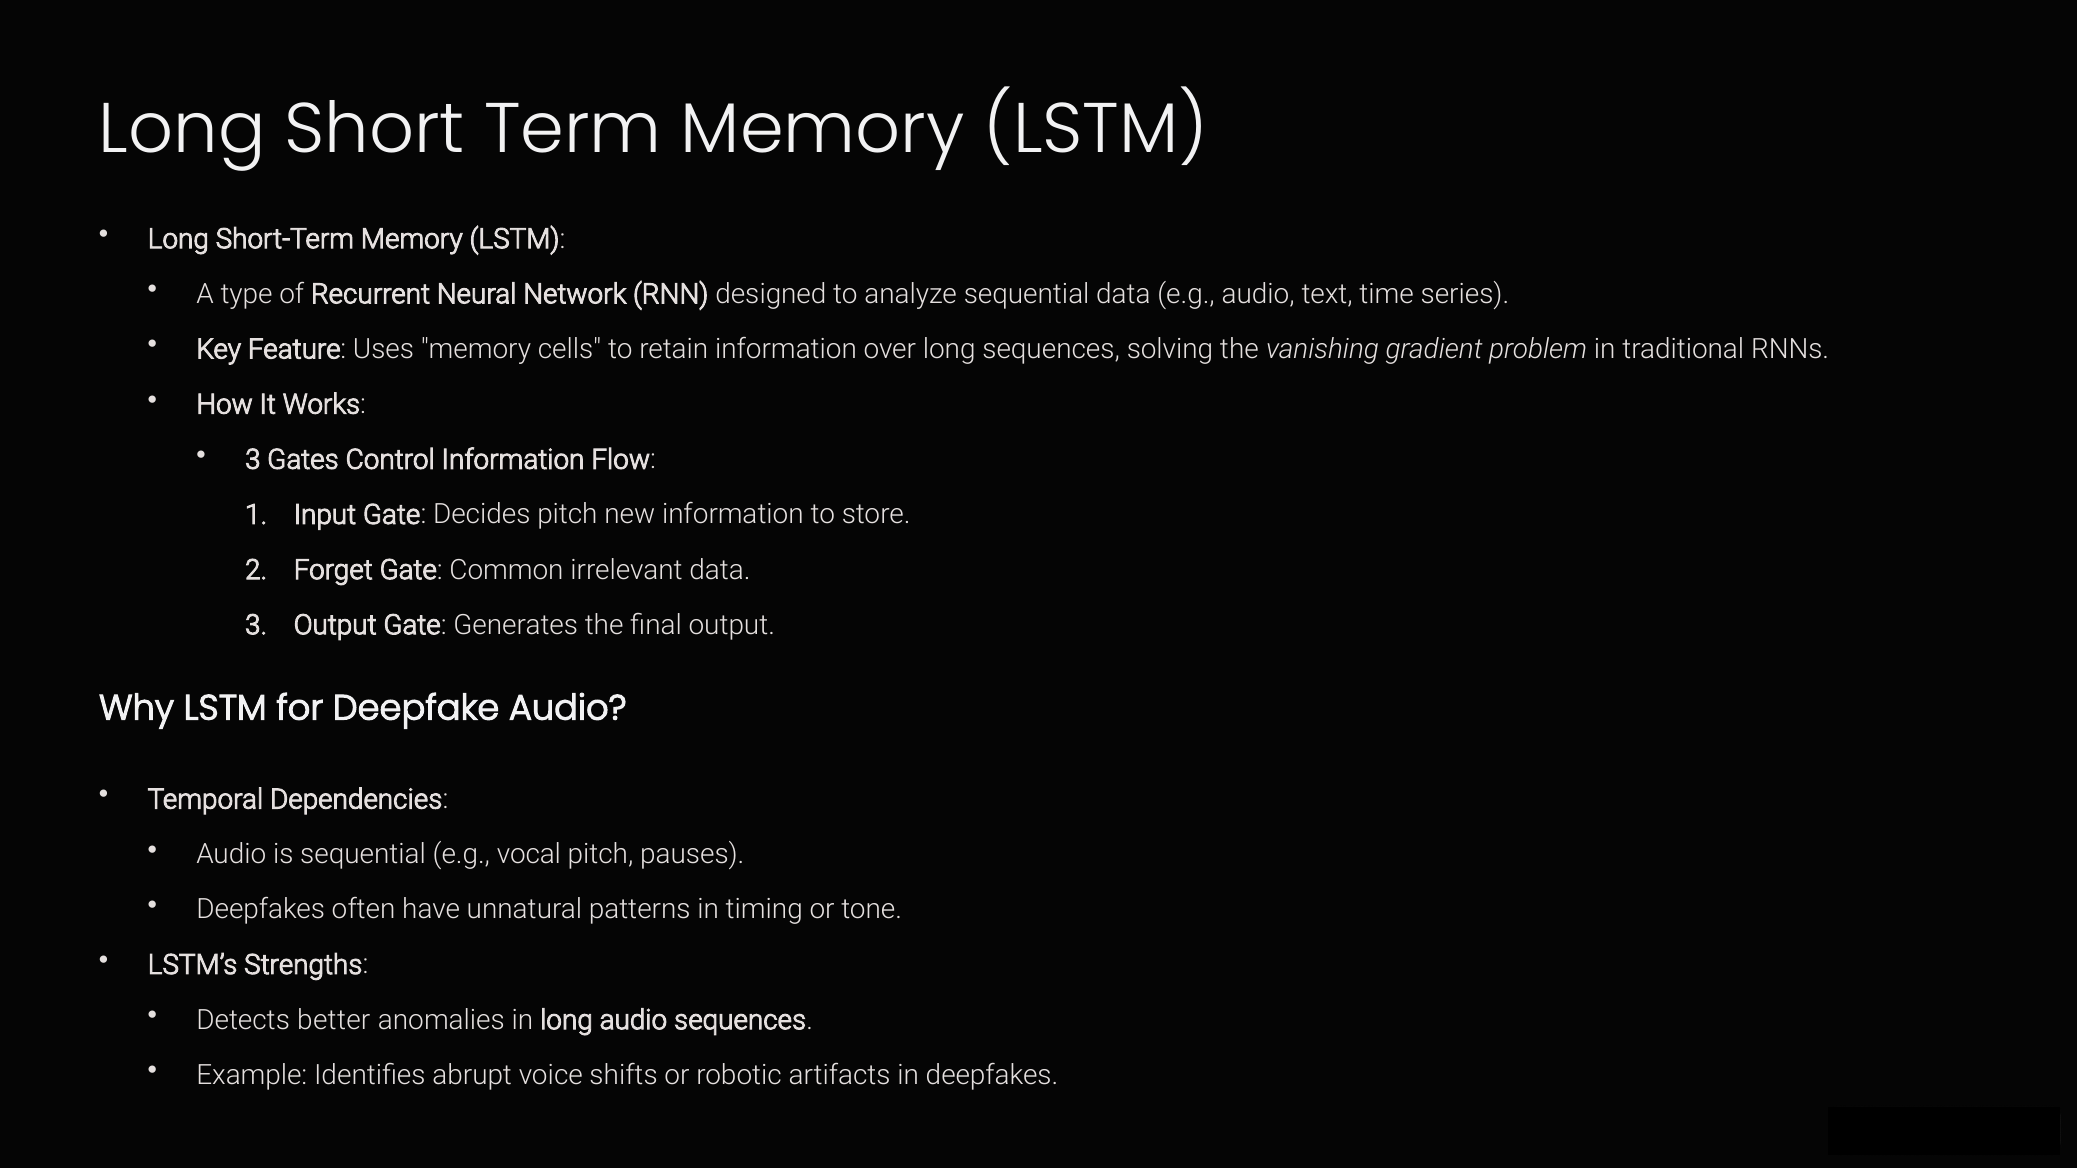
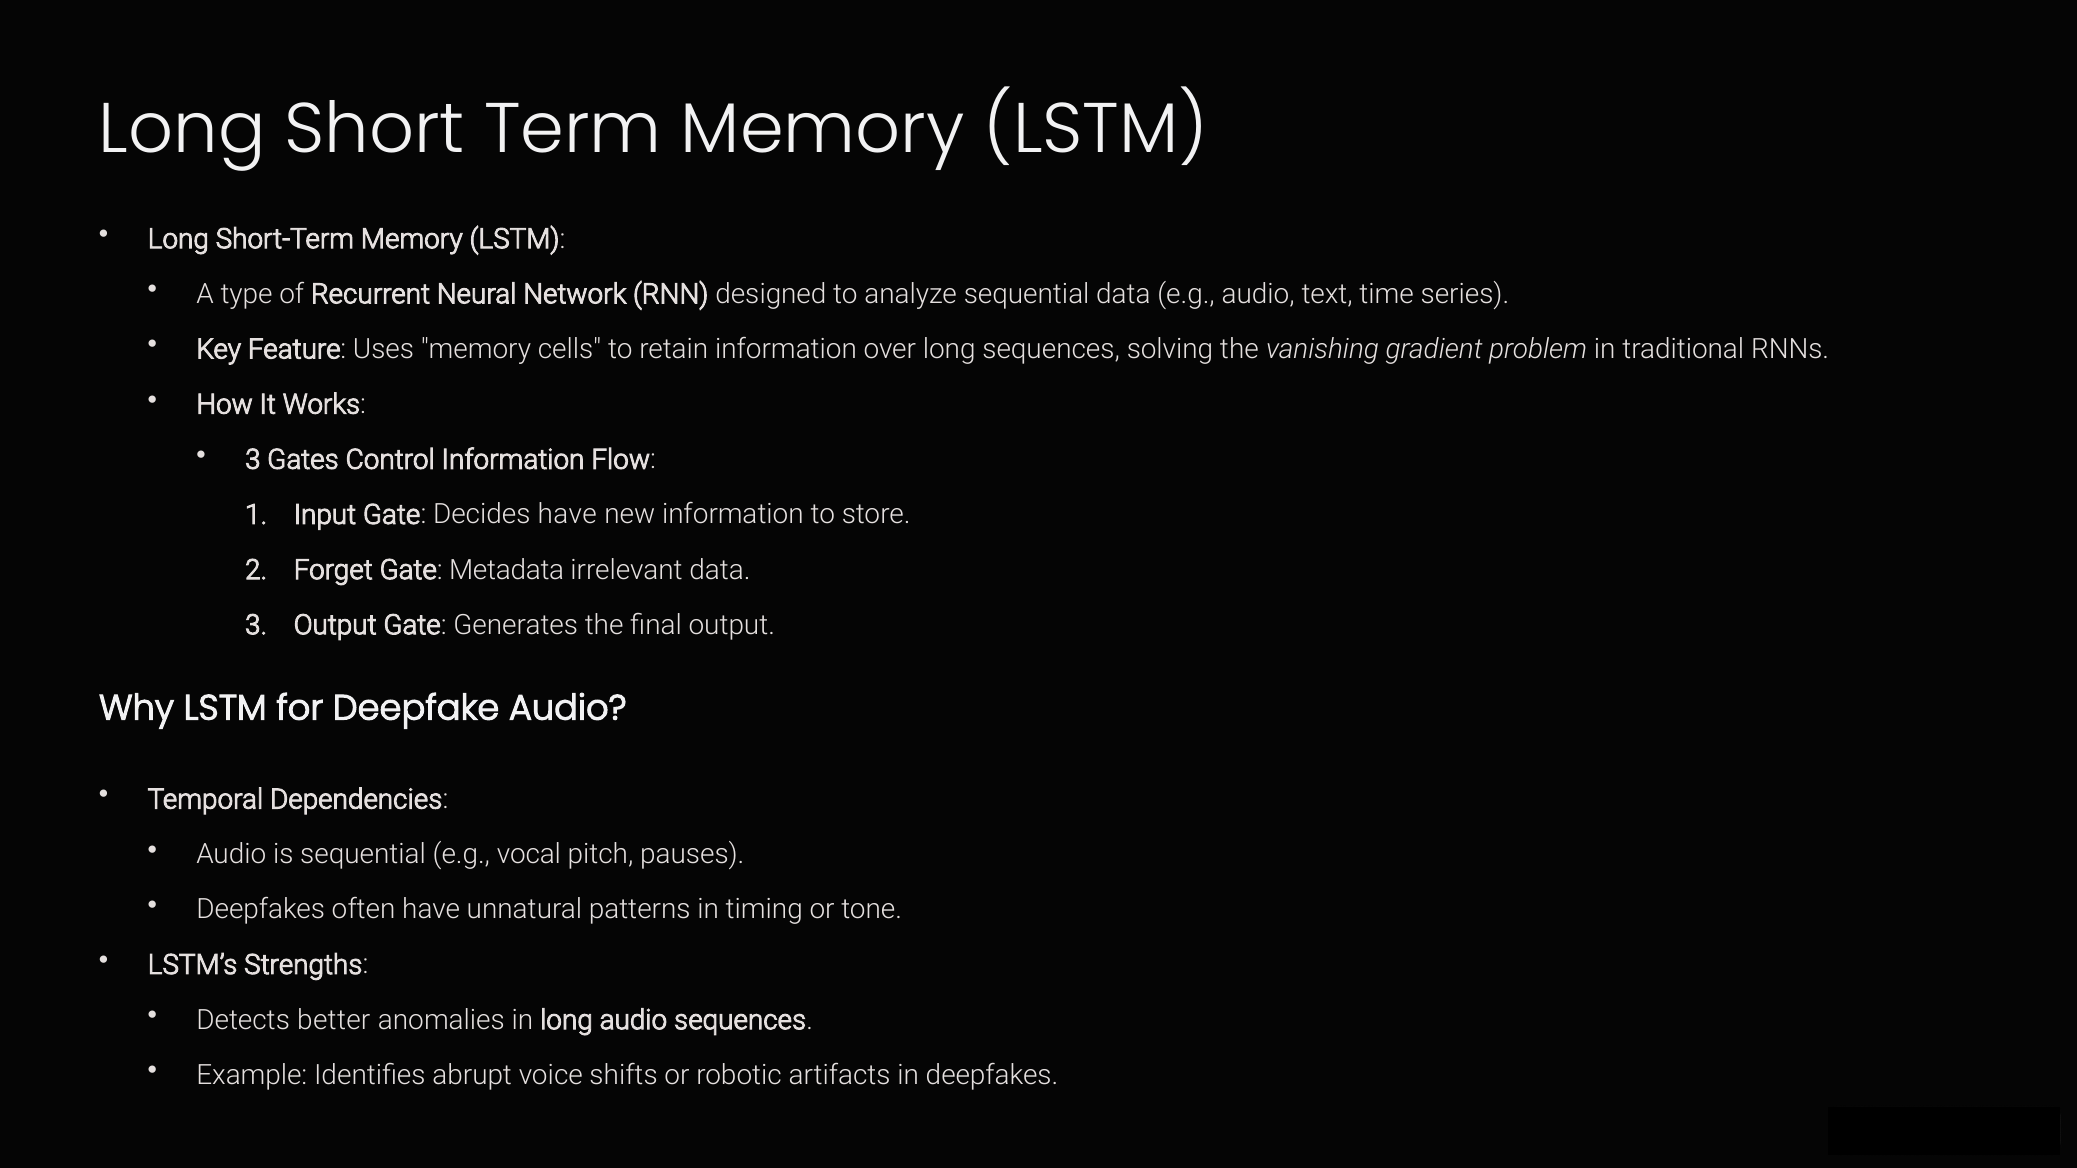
Decides pitch: pitch -> have
Common: Common -> Metadata
